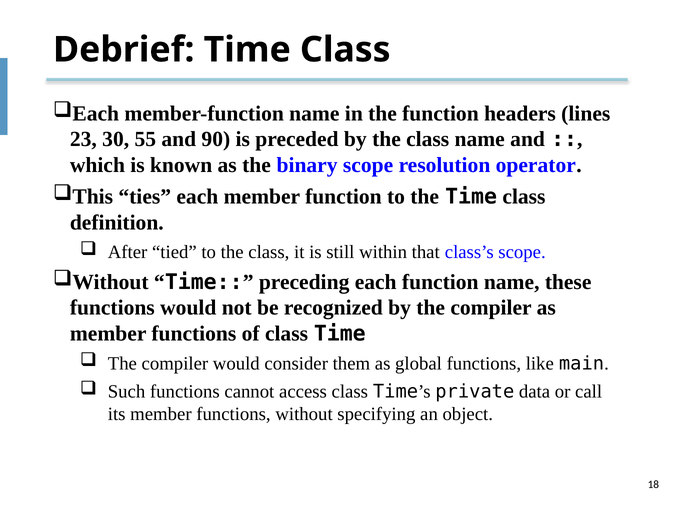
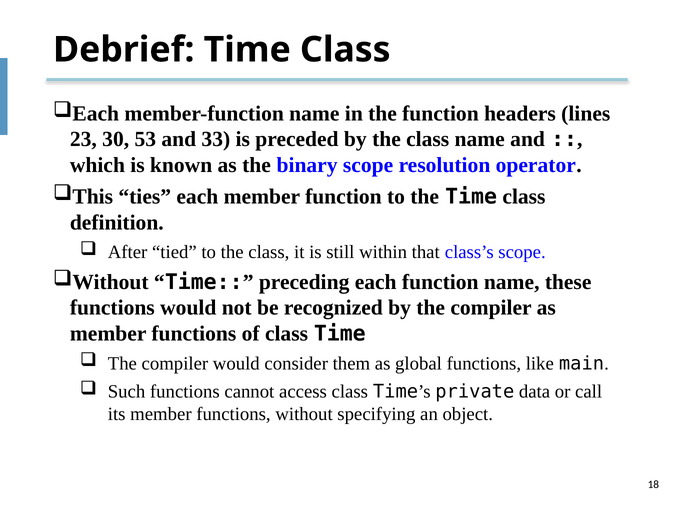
55: 55 -> 53
90: 90 -> 33
